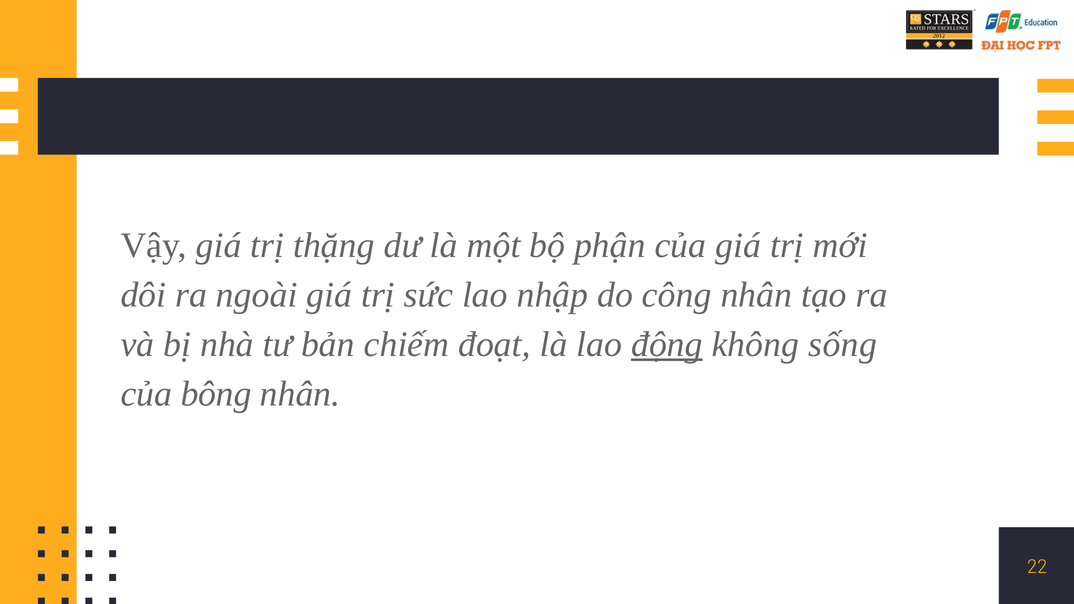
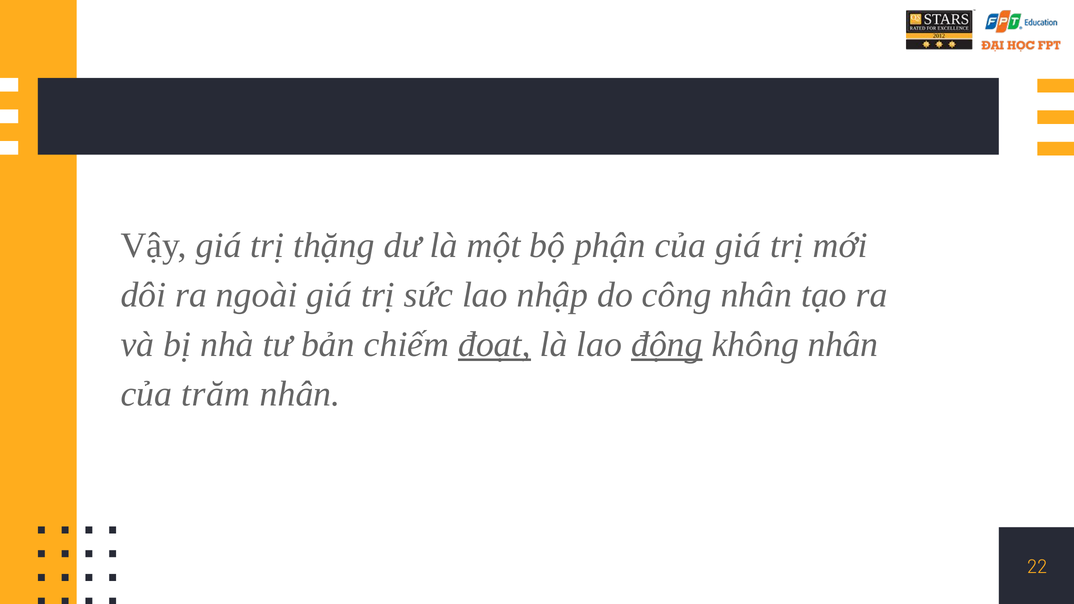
đoạt underline: none -> present
không sống: sống -> nhân
bông: bông -> trăm
